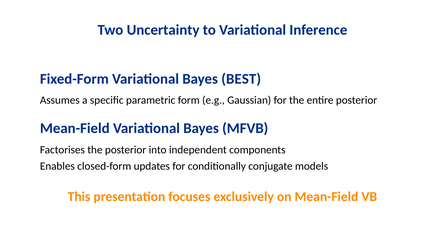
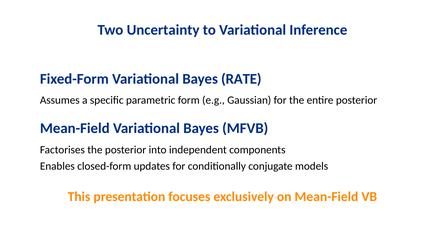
BEST: BEST -> RATE
